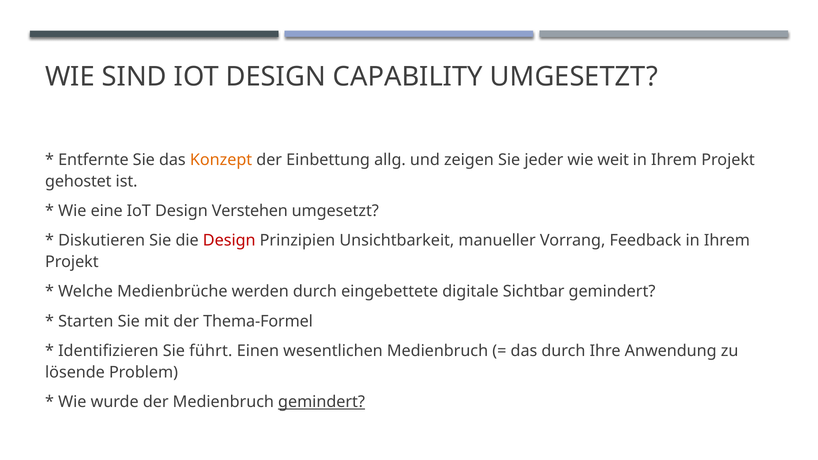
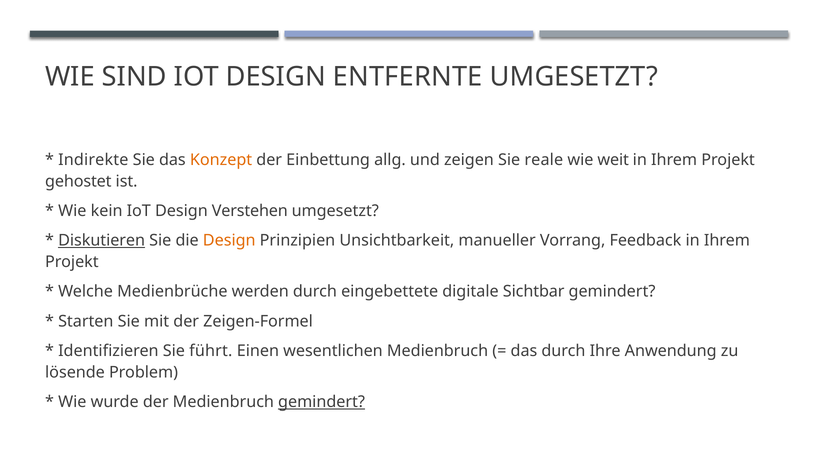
CAPABILITY: CAPABILITY -> ENTFERNTE
Entfernte: Entfernte -> Indirekte
jeder: jeder -> reale
eine: eine -> kein
Diskutieren underline: none -> present
Design at (229, 241) colour: red -> orange
Thema-Formel: Thema-Formel -> Zeigen-Formel
